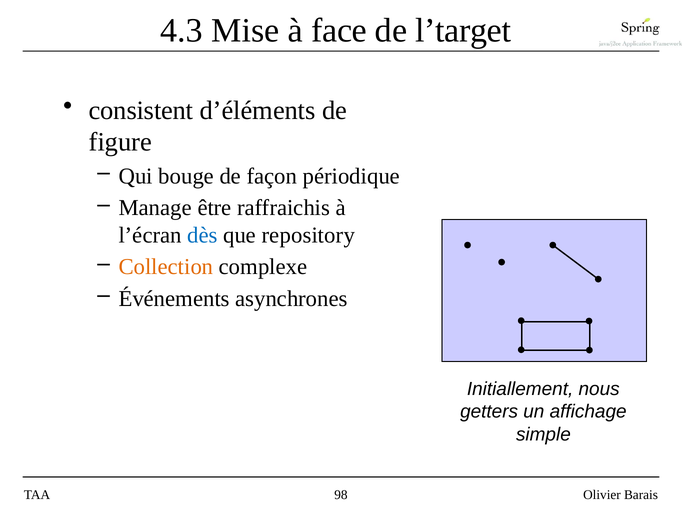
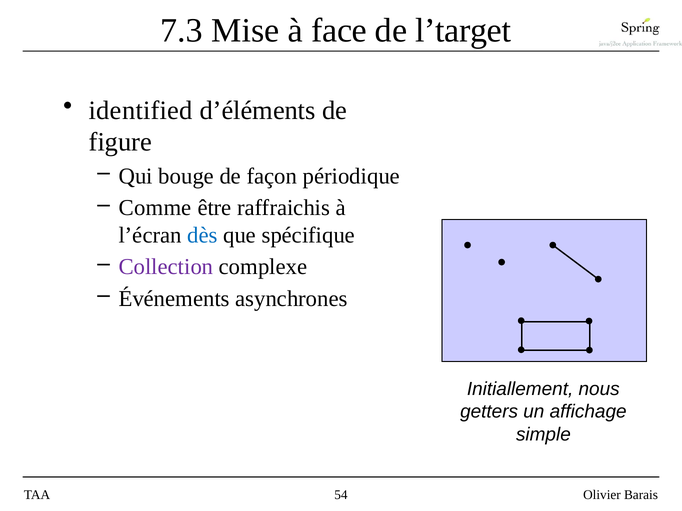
4.3: 4.3 -> 7.3
consistent: consistent -> identified
Manage: Manage -> Comme
repository: repository -> spécifique
Collection colour: orange -> purple
98: 98 -> 54
